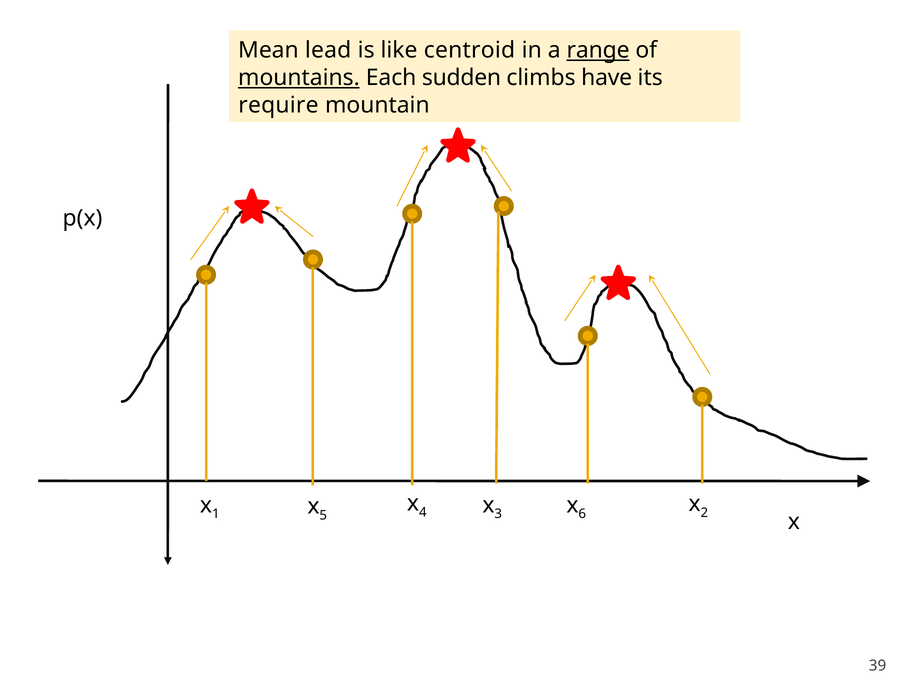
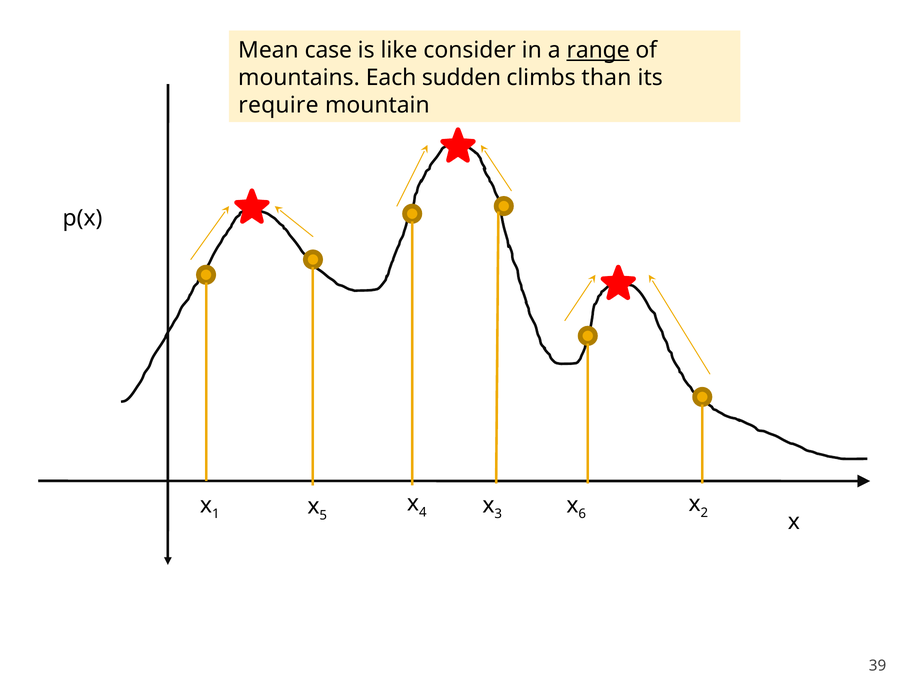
lead: lead -> case
centroid: centroid -> consider
mountains underline: present -> none
have: have -> than
